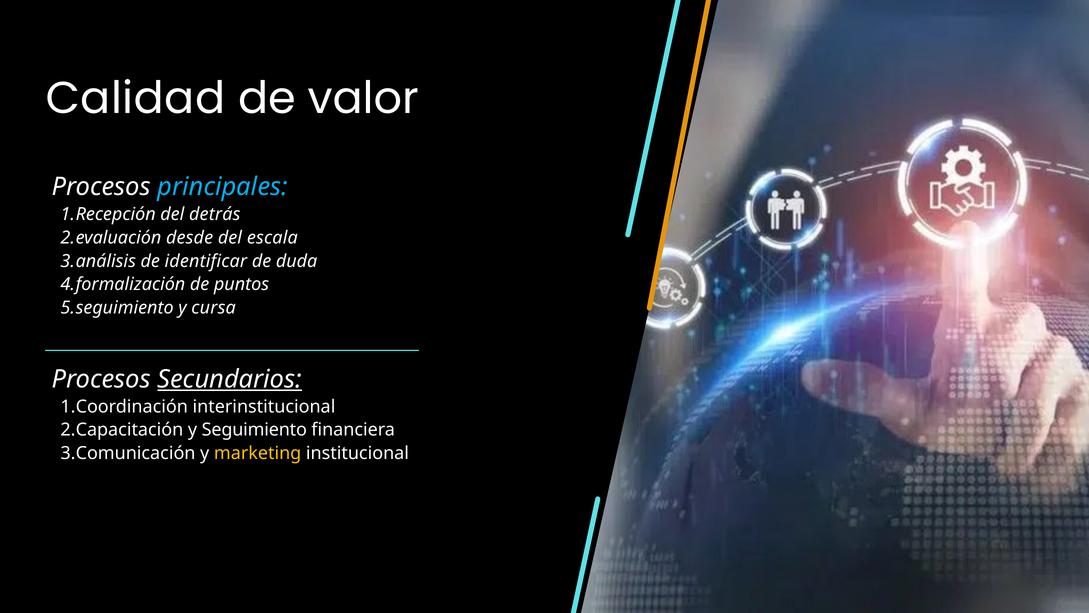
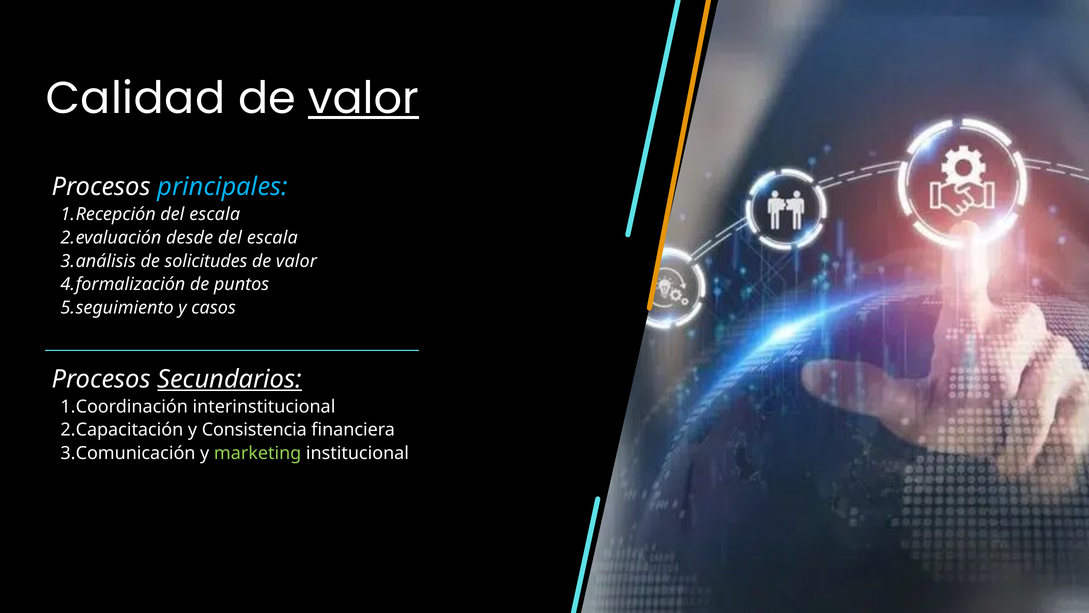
valor at (363, 98) underline: none -> present
detrás at (215, 214): detrás -> escala
identificar: identificar -> solicitudes
duda at (297, 261): duda -> valor
cursa: cursa -> casos
Seguimiento: Seguimiento -> Consistencia
marketing colour: yellow -> light green
